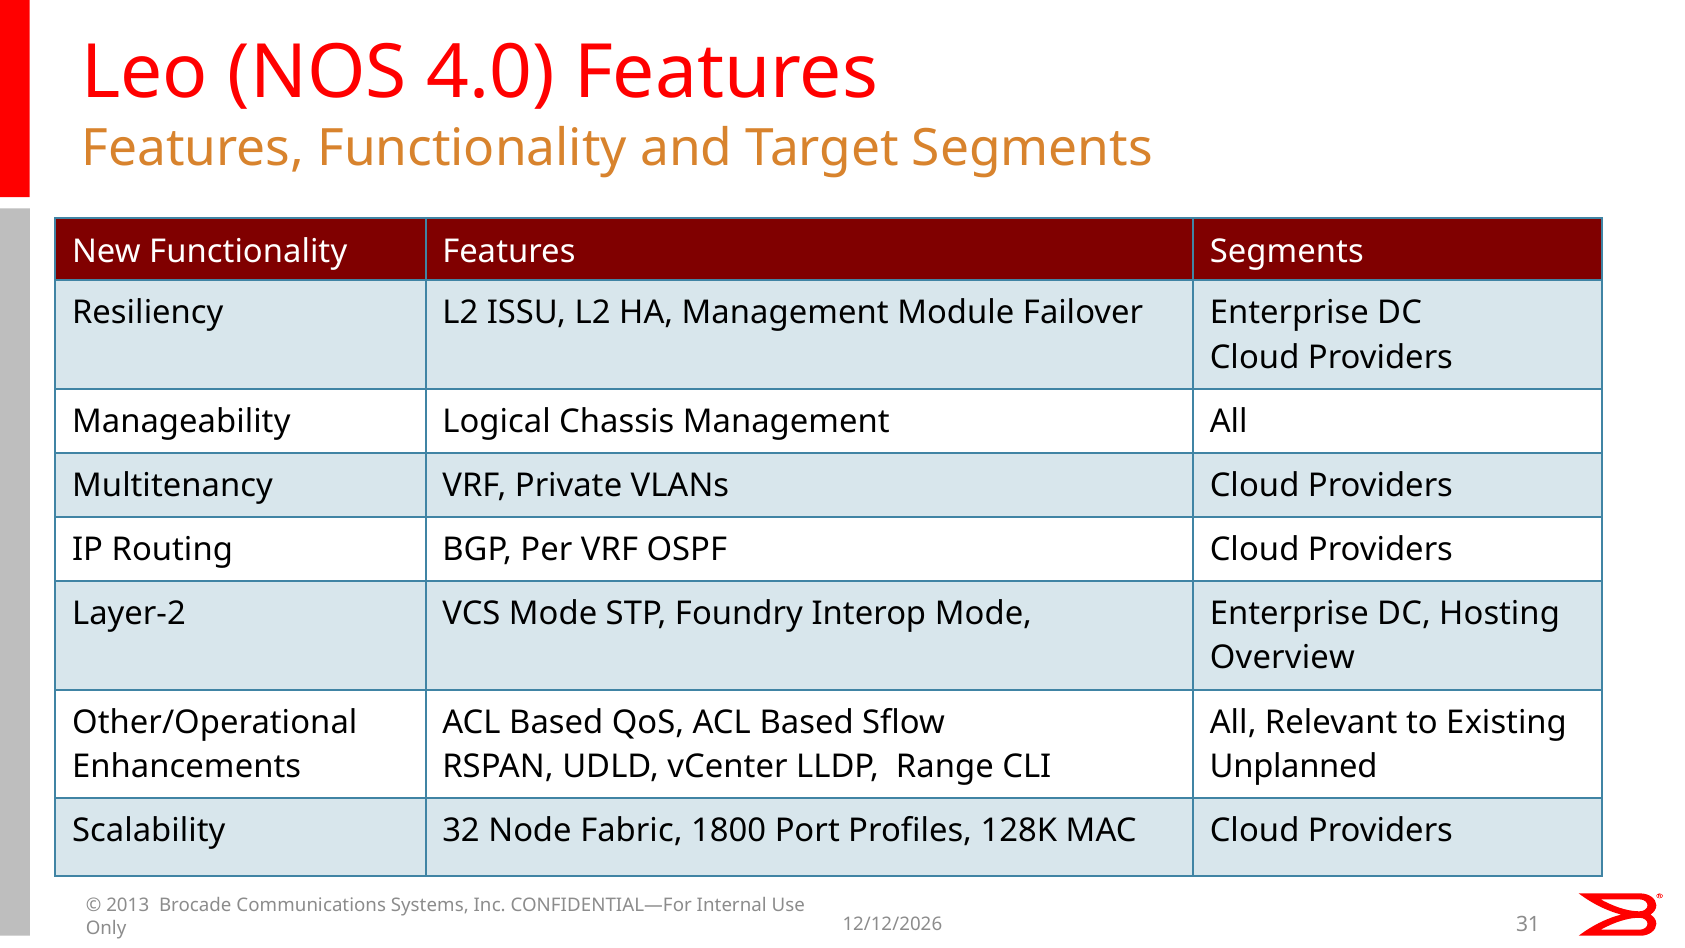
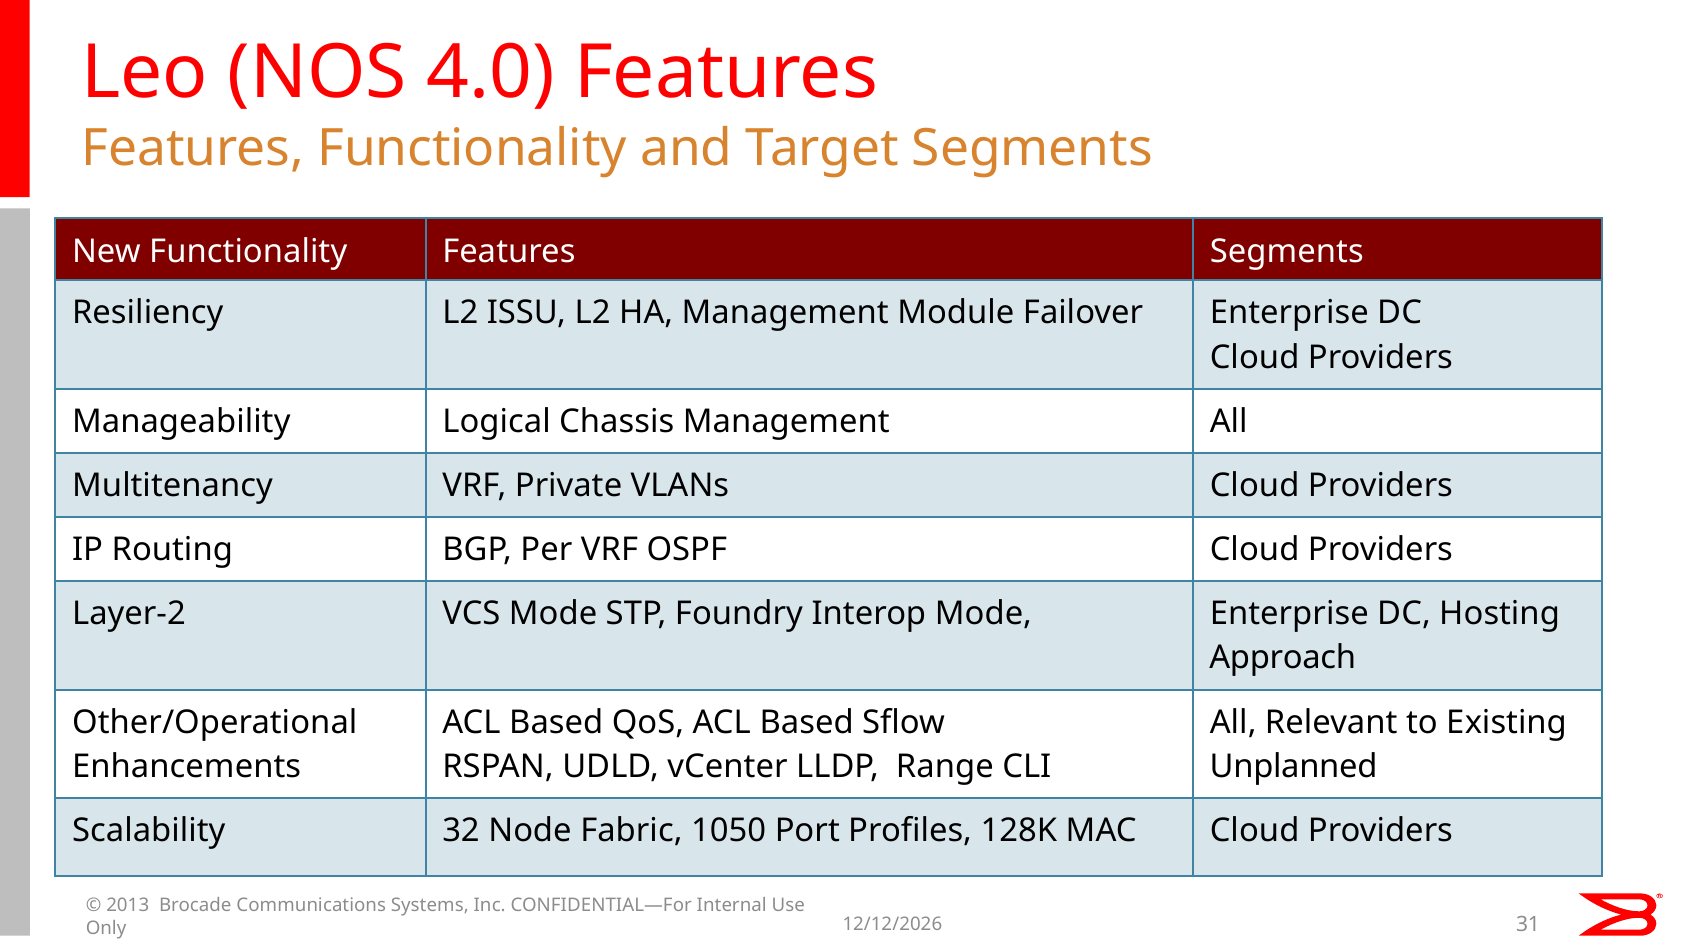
Overview: Overview -> Approach
1800: 1800 -> 1050
